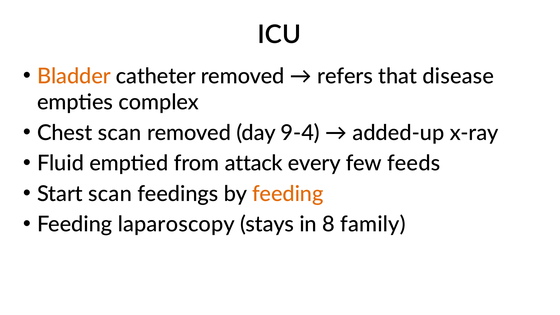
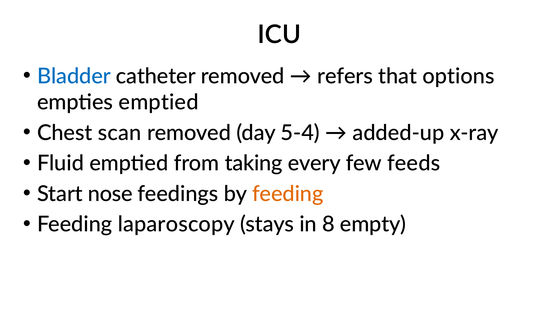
Bladder colour: orange -> blue
disease: disease -> options
empties complex: complex -> emptied
9-4: 9-4 -> 5-4
attack: attack -> taking
Start scan: scan -> nose
family: family -> empty
